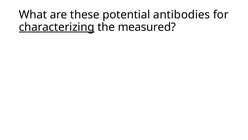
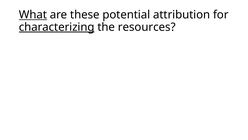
What underline: none -> present
antibodies: antibodies -> attribution
measured: measured -> resources
